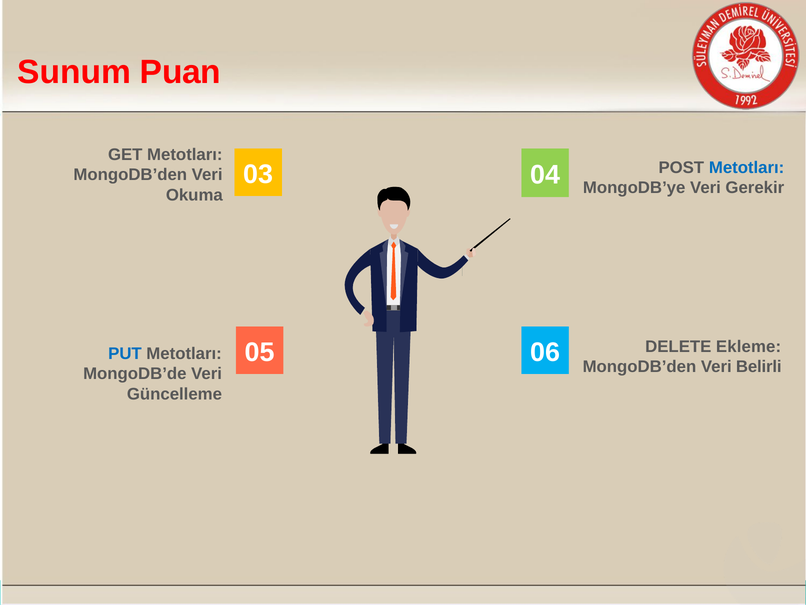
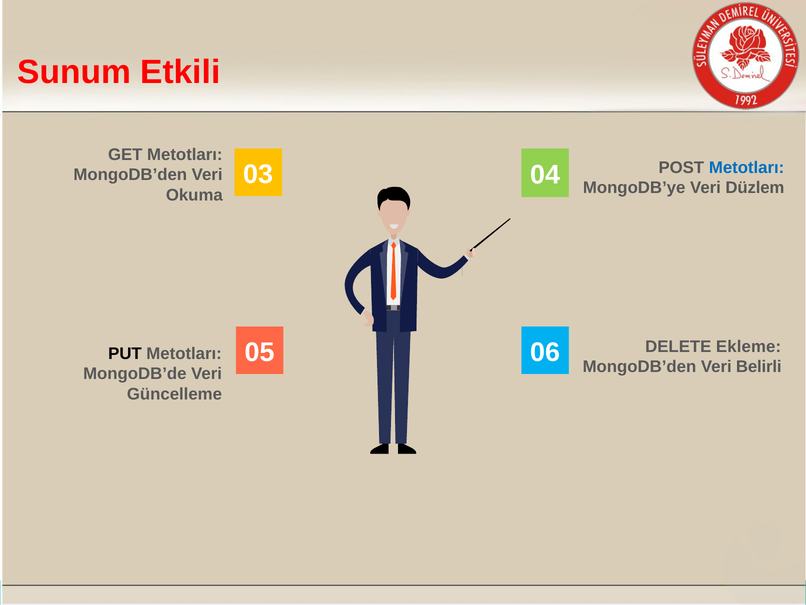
Puan: Puan -> Etkili
Gerekir: Gerekir -> Düzlem
PUT colour: blue -> black
